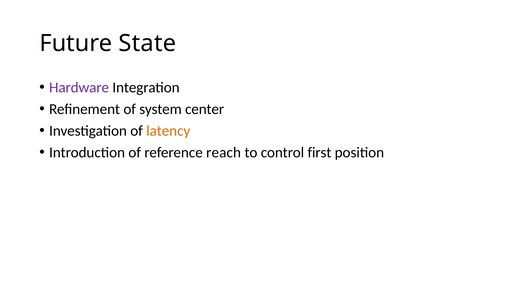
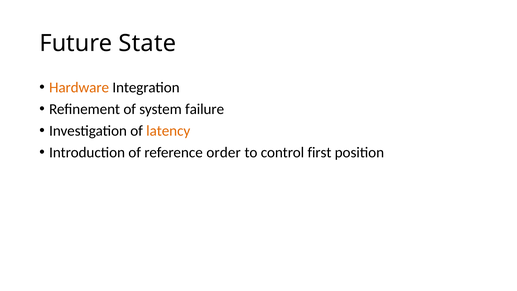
Hardware colour: purple -> orange
center: center -> failure
reach: reach -> order
